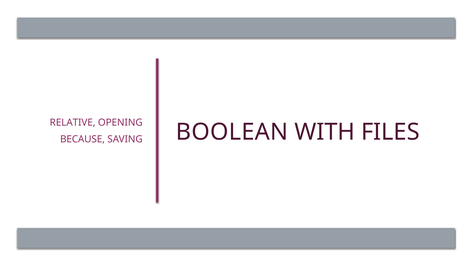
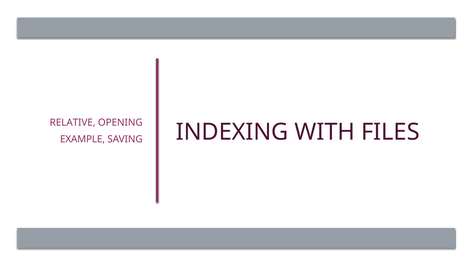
BOOLEAN: BOOLEAN -> INDEXING
BECAUSE: BECAUSE -> EXAMPLE
